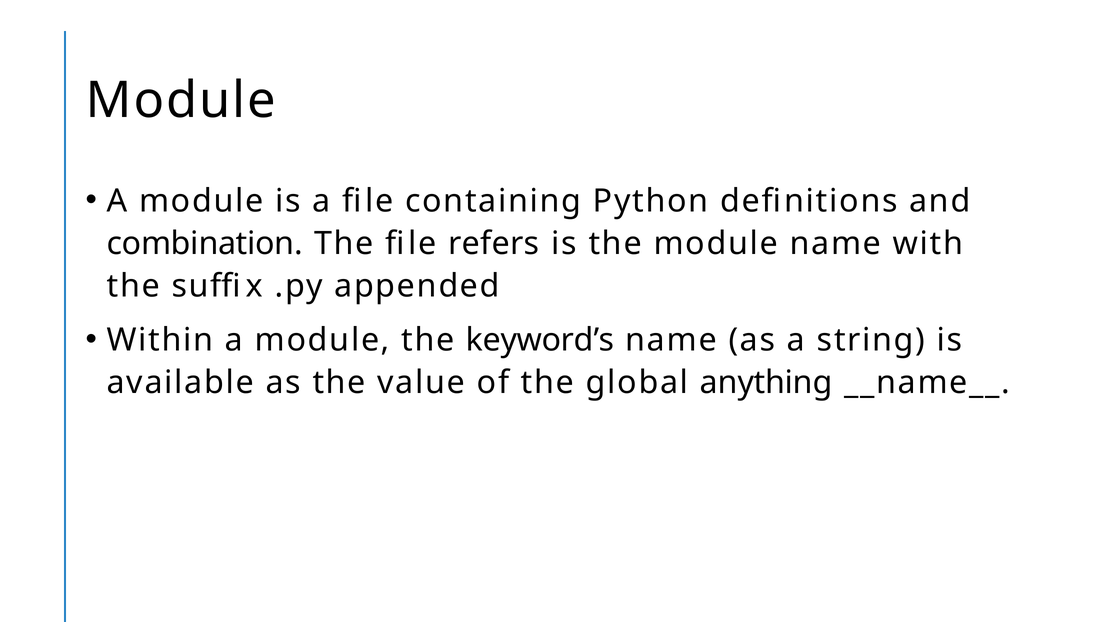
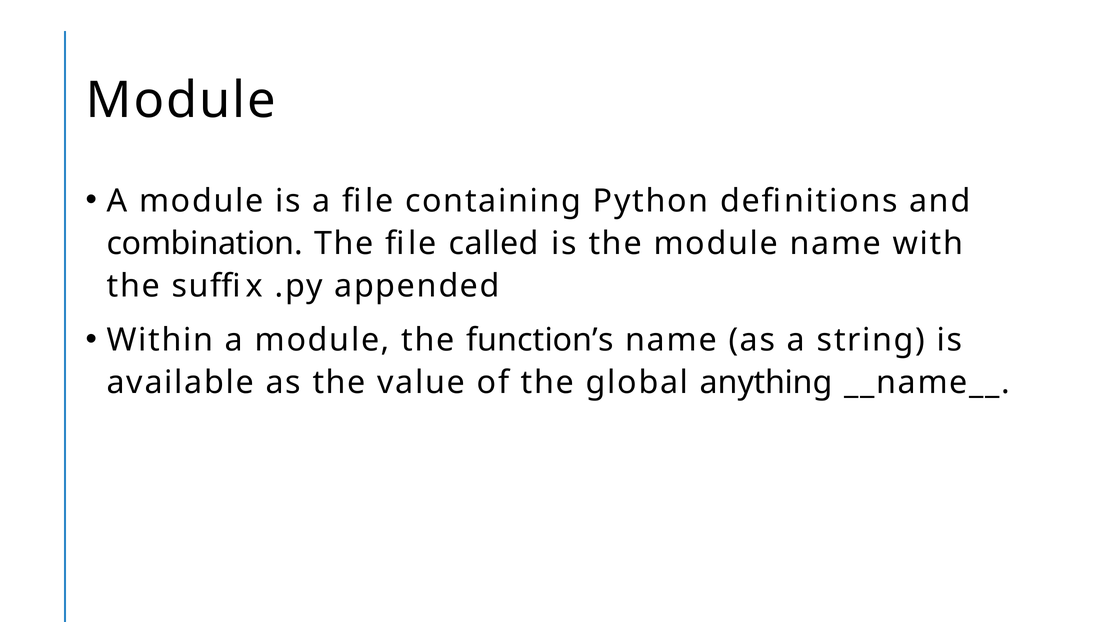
refers: refers -> called
keyword’s: keyword’s -> function’s
